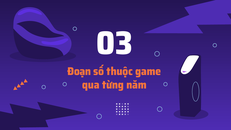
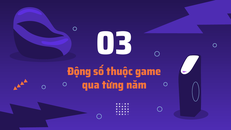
Đoạn: Đoạn -> Động
